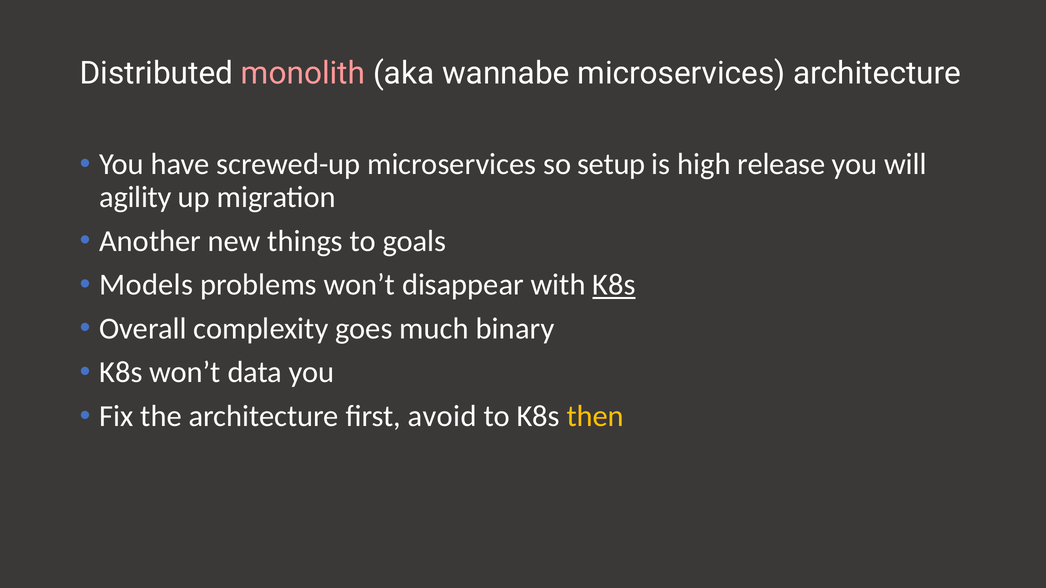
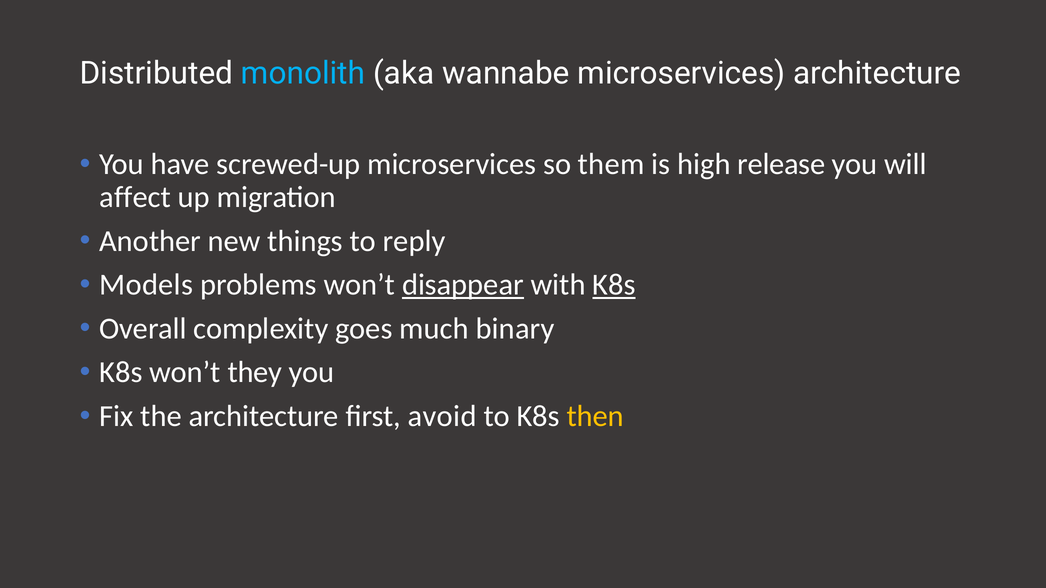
monolith colour: pink -> light blue
setup: setup -> them
agility: agility -> affect
goals: goals -> reply
disappear underline: none -> present
data: data -> they
